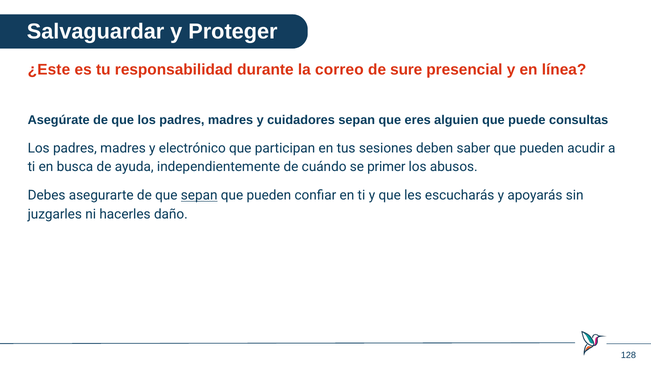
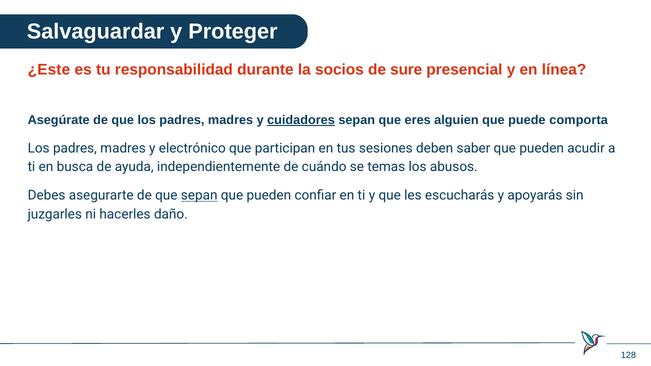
correo: correo -> socios
cuidadores underline: none -> present
consultas: consultas -> comporta
primer: primer -> temas
